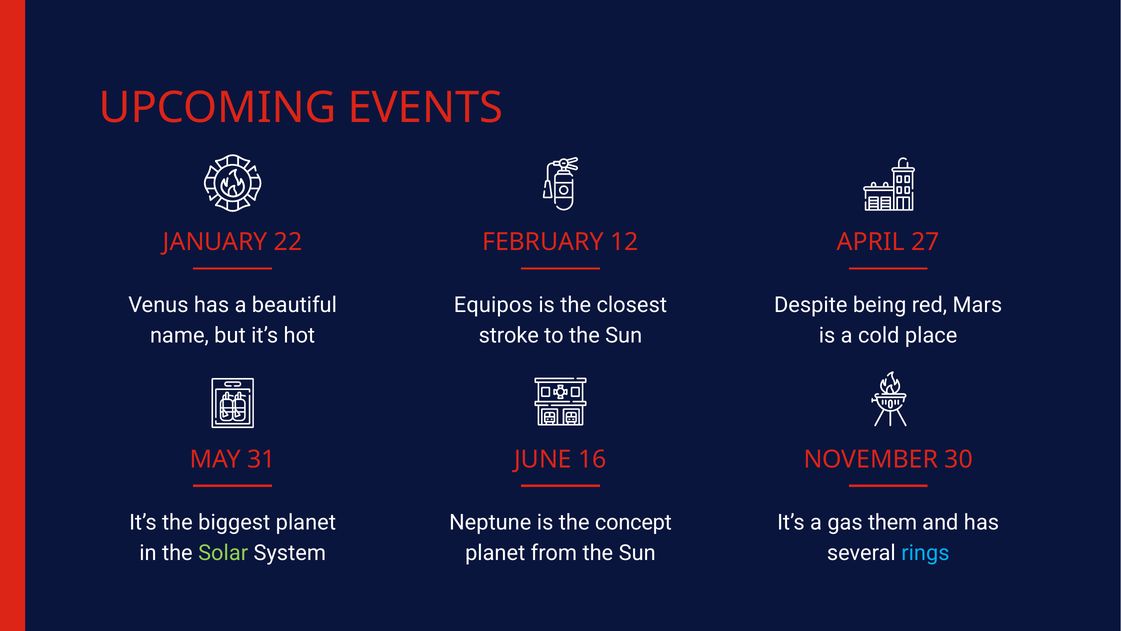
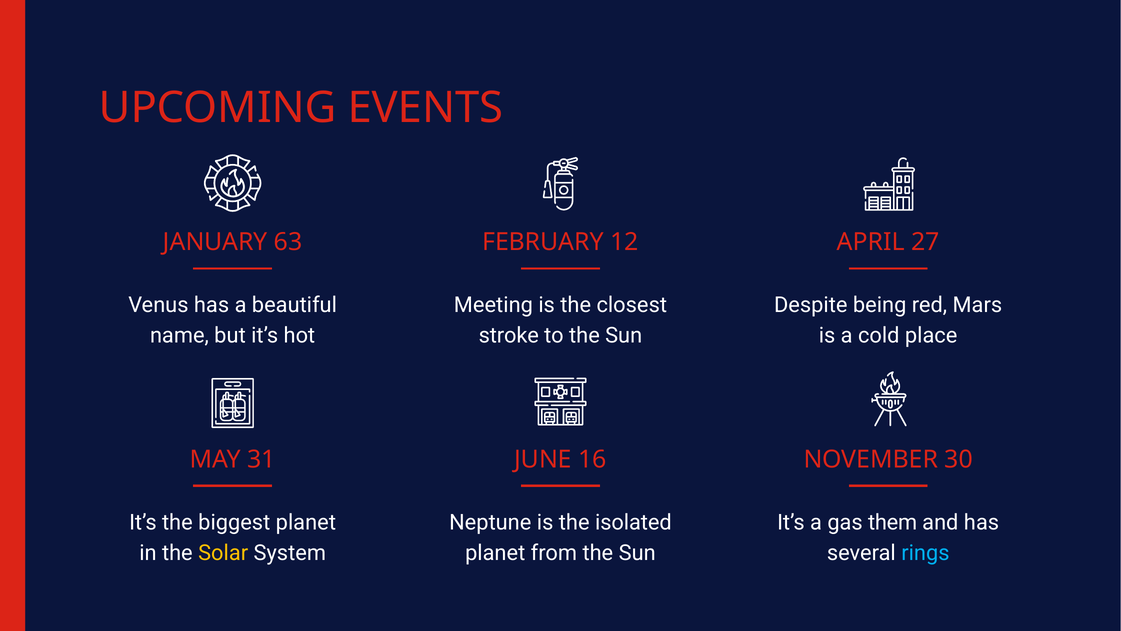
22: 22 -> 63
Equipos: Equipos -> Meeting
concept: concept -> isolated
Solar colour: light green -> yellow
